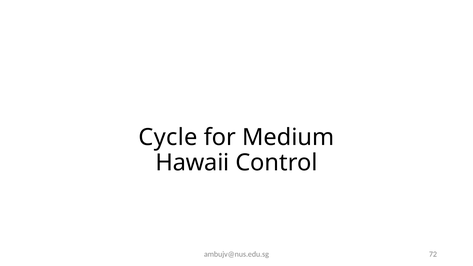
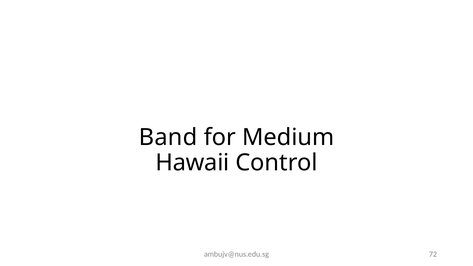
Cycle: Cycle -> Band
